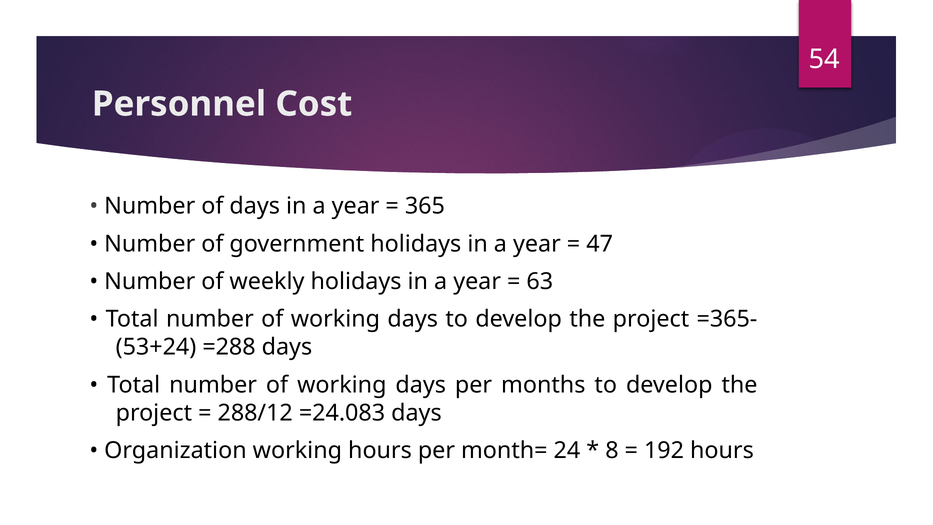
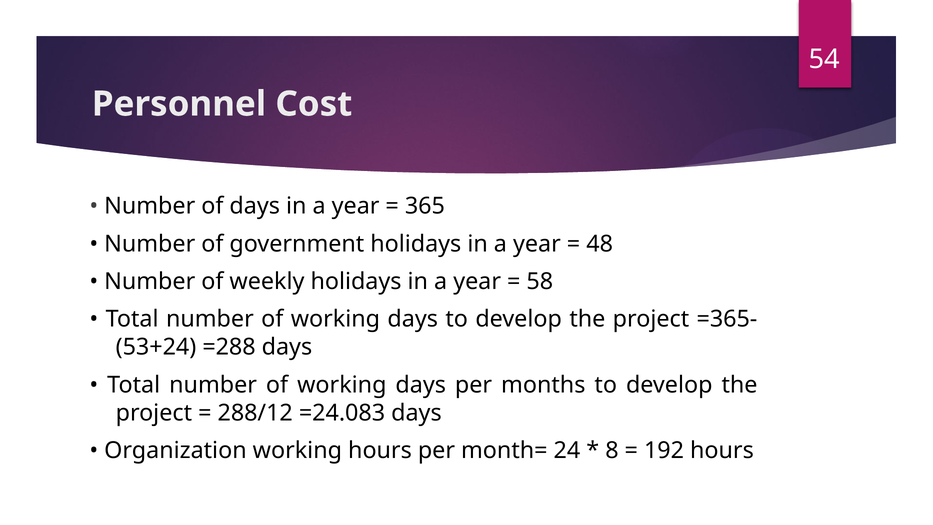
47: 47 -> 48
63: 63 -> 58
